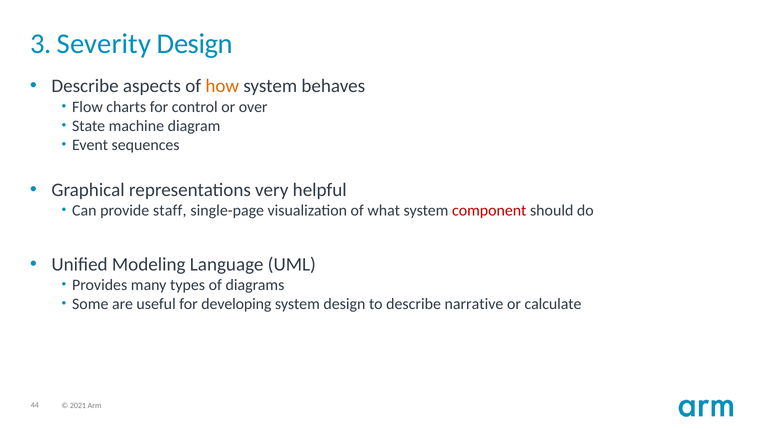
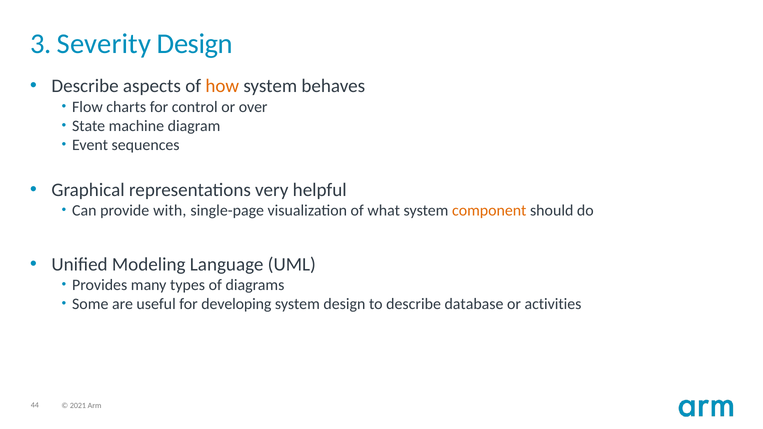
staff: staff -> with
component colour: red -> orange
narrative: narrative -> database
calculate: calculate -> activities
